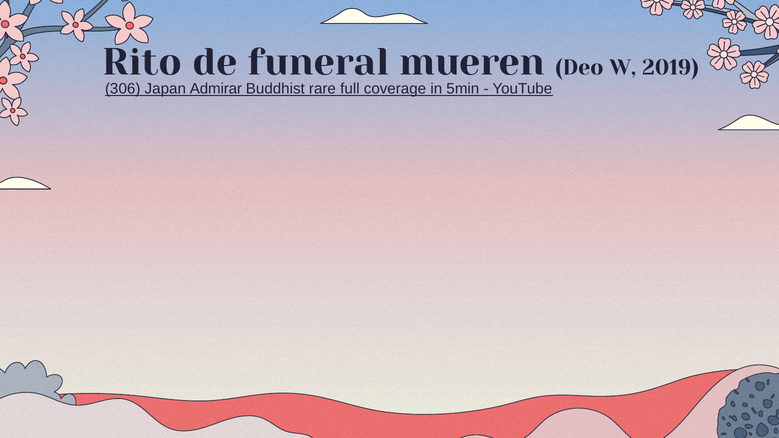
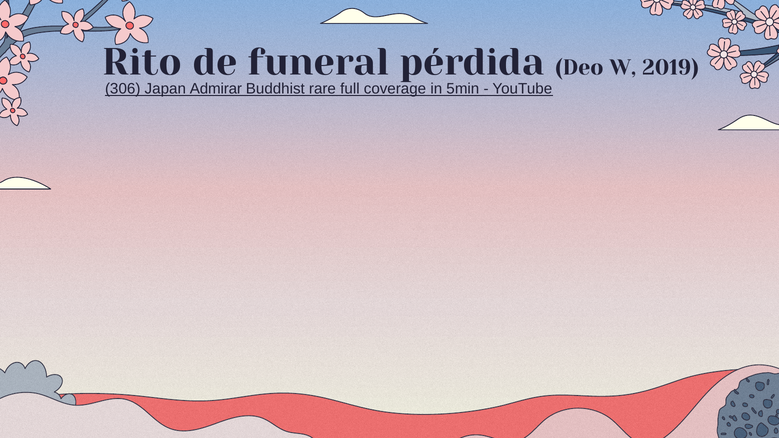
mueren: mueren -> pérdida
